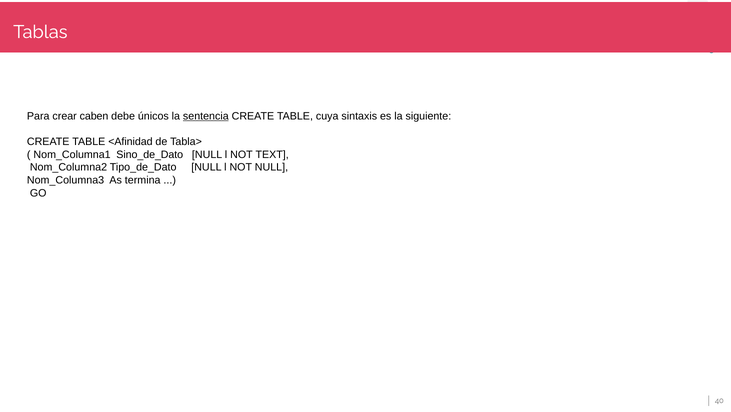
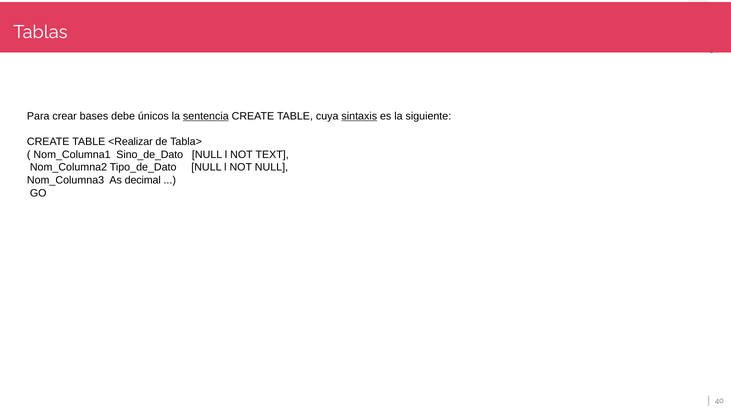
caben: caben -> bases
sintaxis underline: none -> present
<Afinidad: <Afinidad -> <Realizar
termina: termina -> decimal
